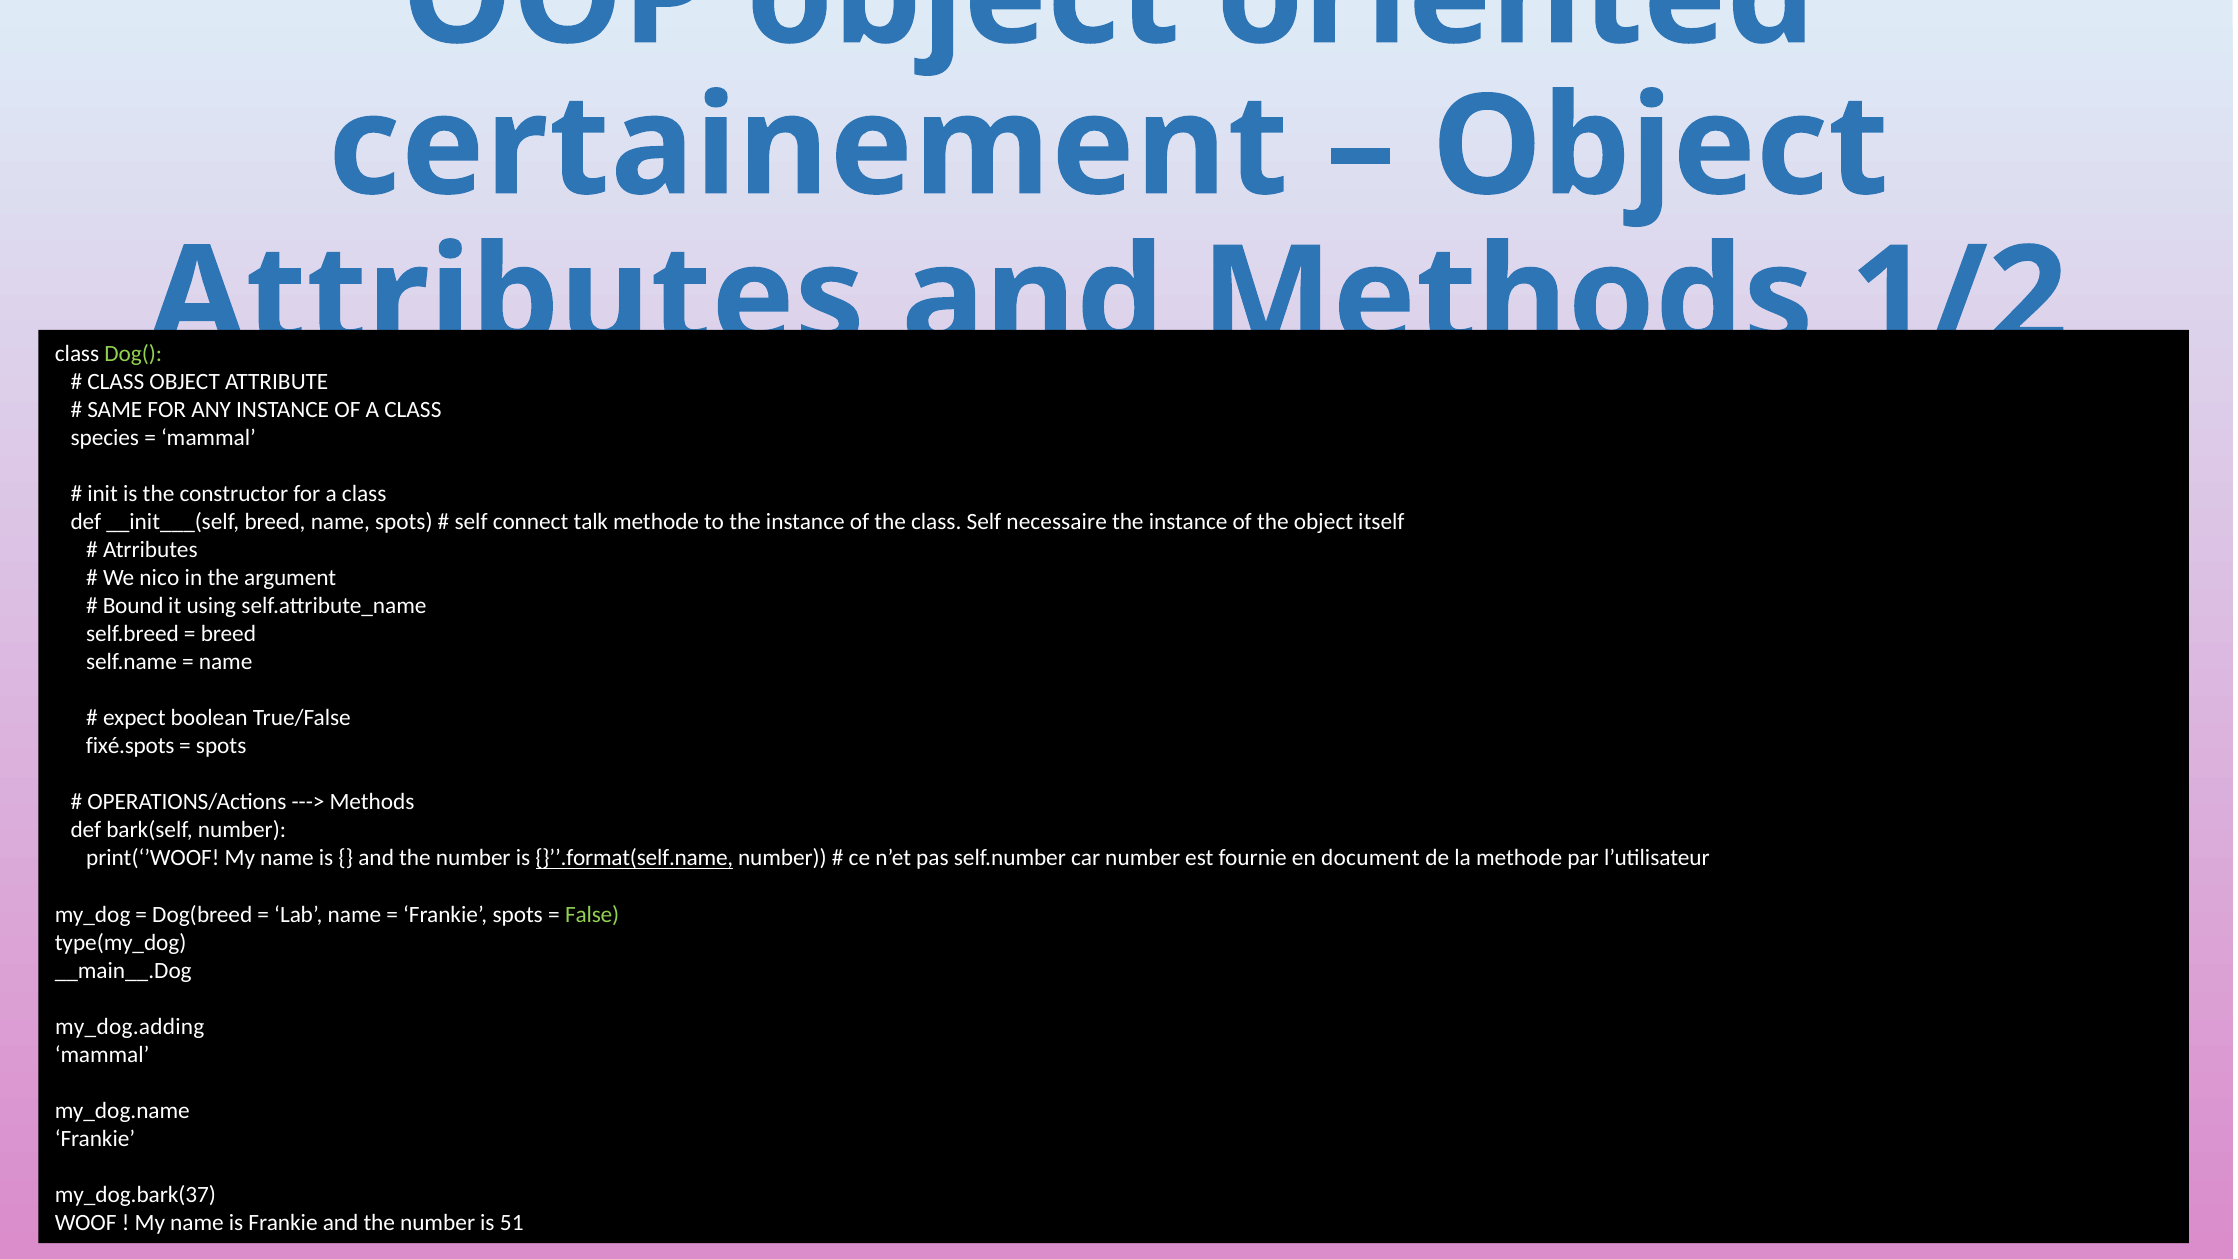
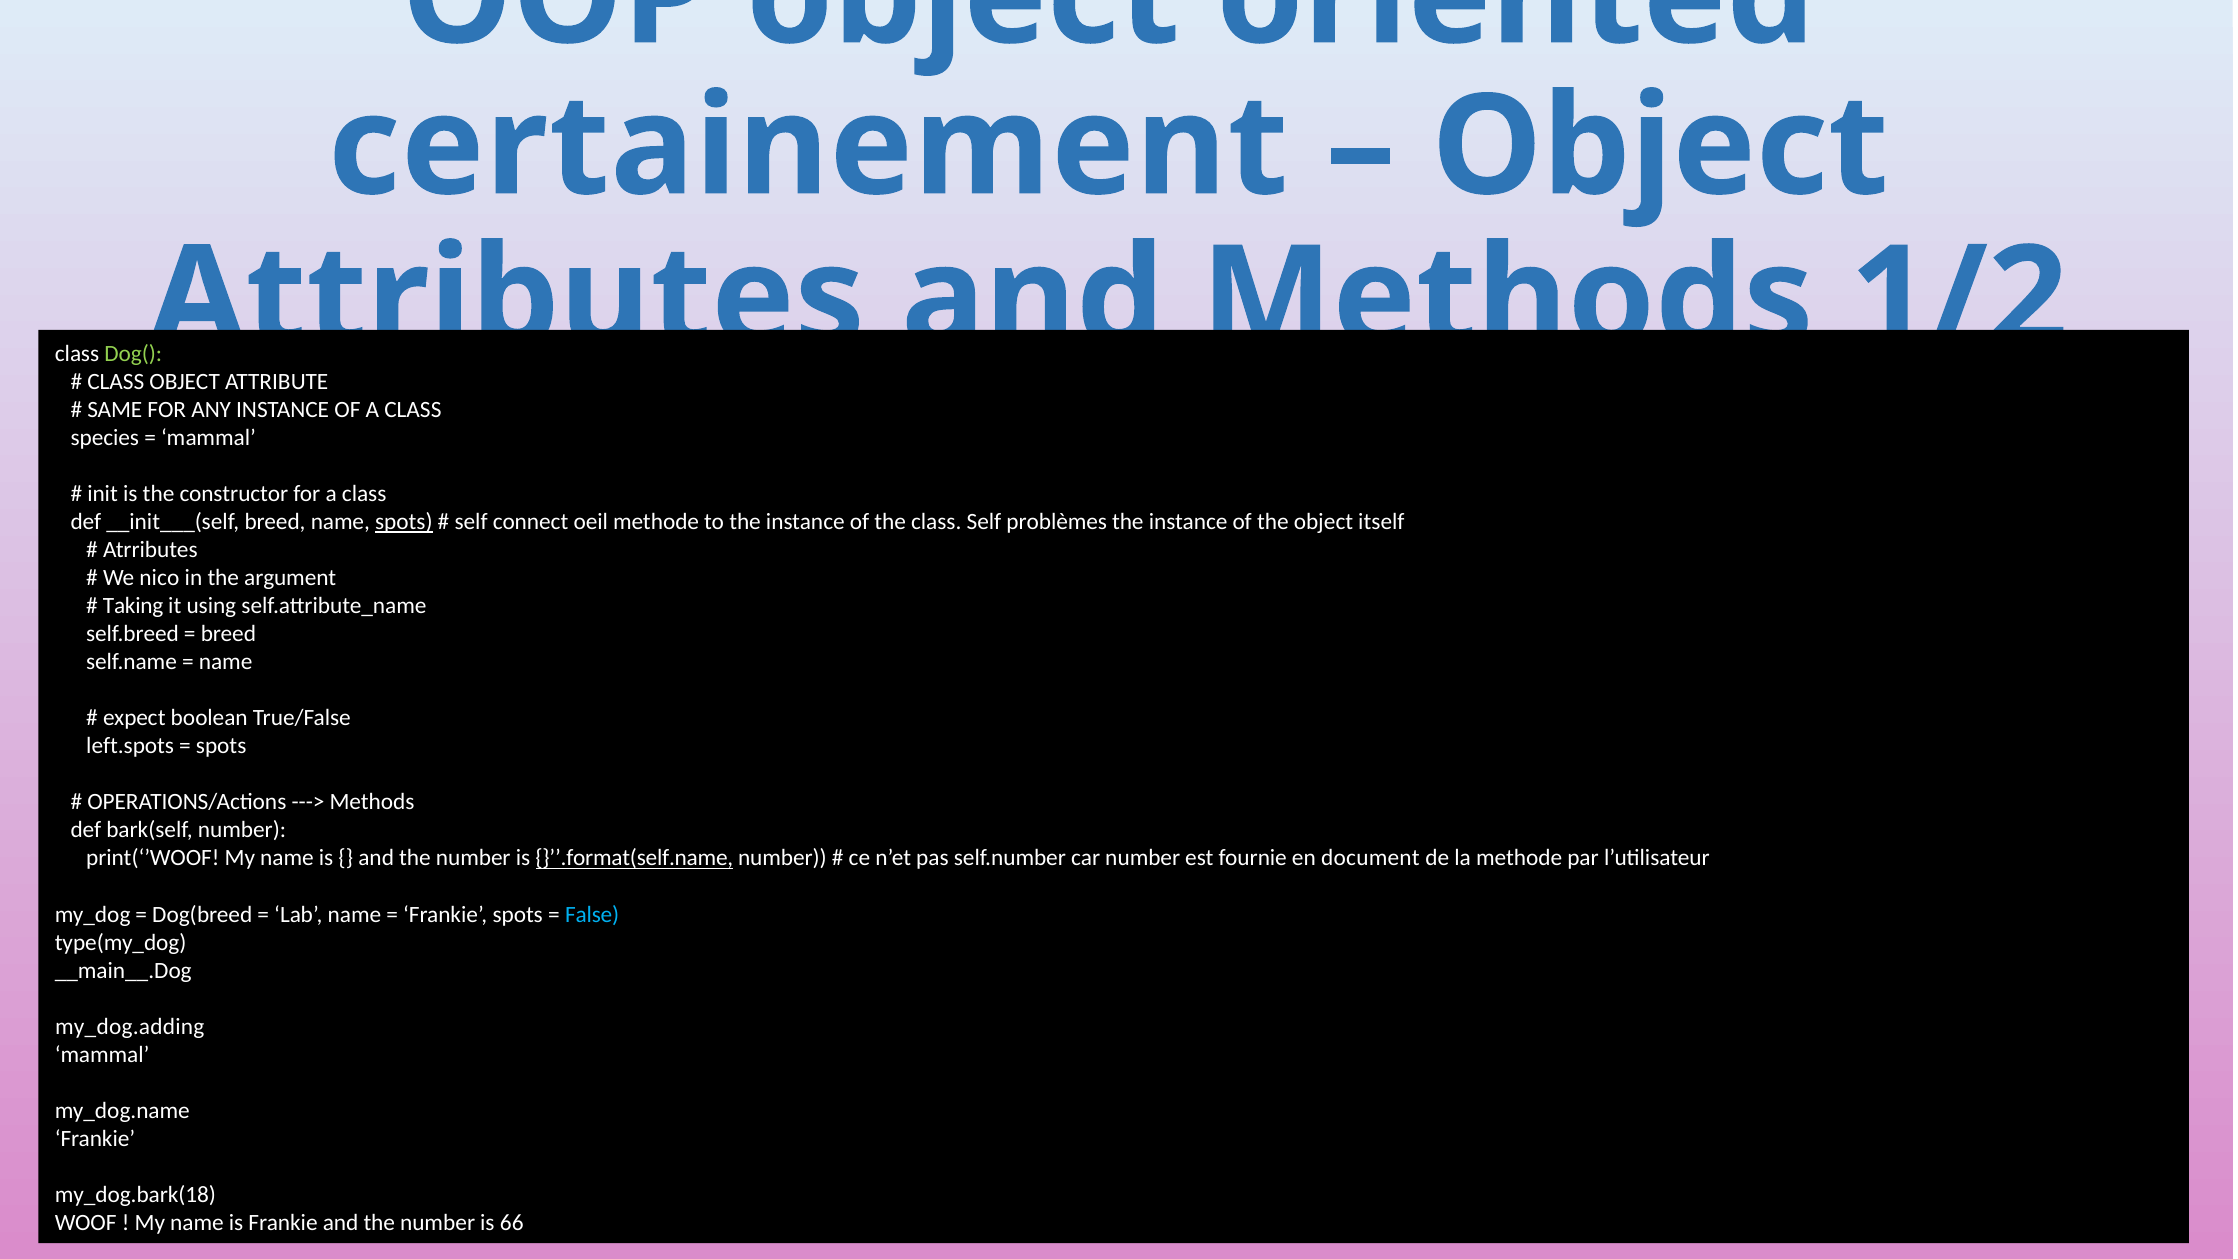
spots at (404, 522) underline: none -> present
talk: talk -> oeil
necessaire: necessaire -> problèmes
Bound: Bound -> Taking
fixé.spots: fixé.spots -> left.spots
False colour: light green -> light blue
my_dog.bark(37: my_dog.bark(37 -> my_dog.bark(18
51: 51 -> 66
